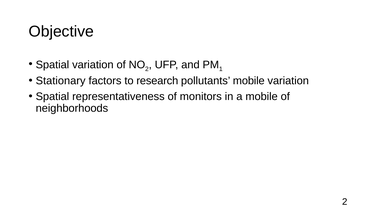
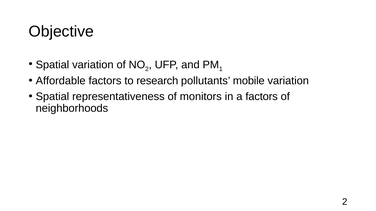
Stationary: Stationary -> Affordable
a mobile: mobile -> factors
